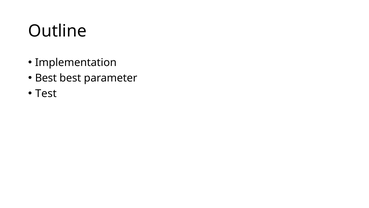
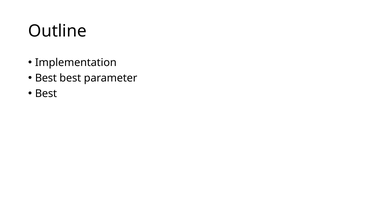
Test at (46, 93): Test -> Best
